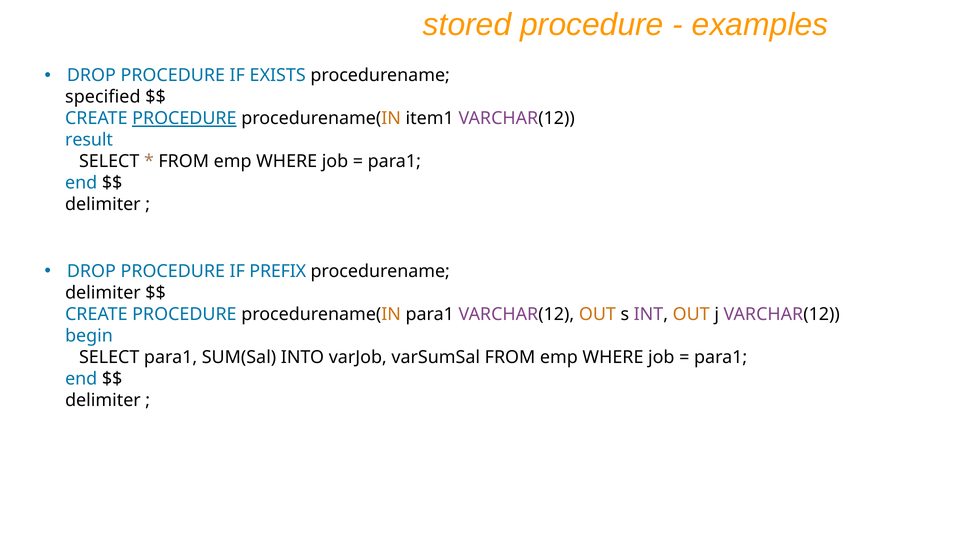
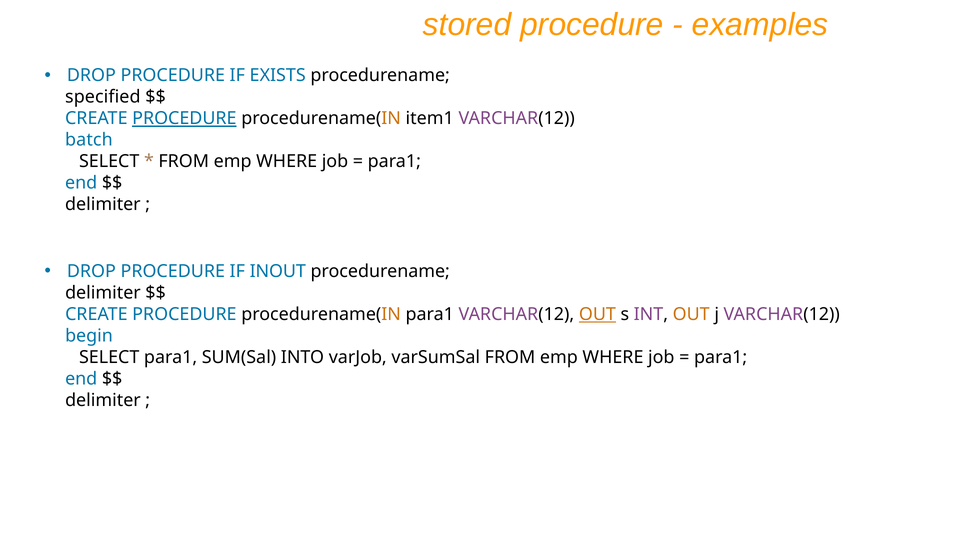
result: result -> batch
PREFIX: PREFIX -> INOUT
OUT at (597, 315) underline: none -> present
